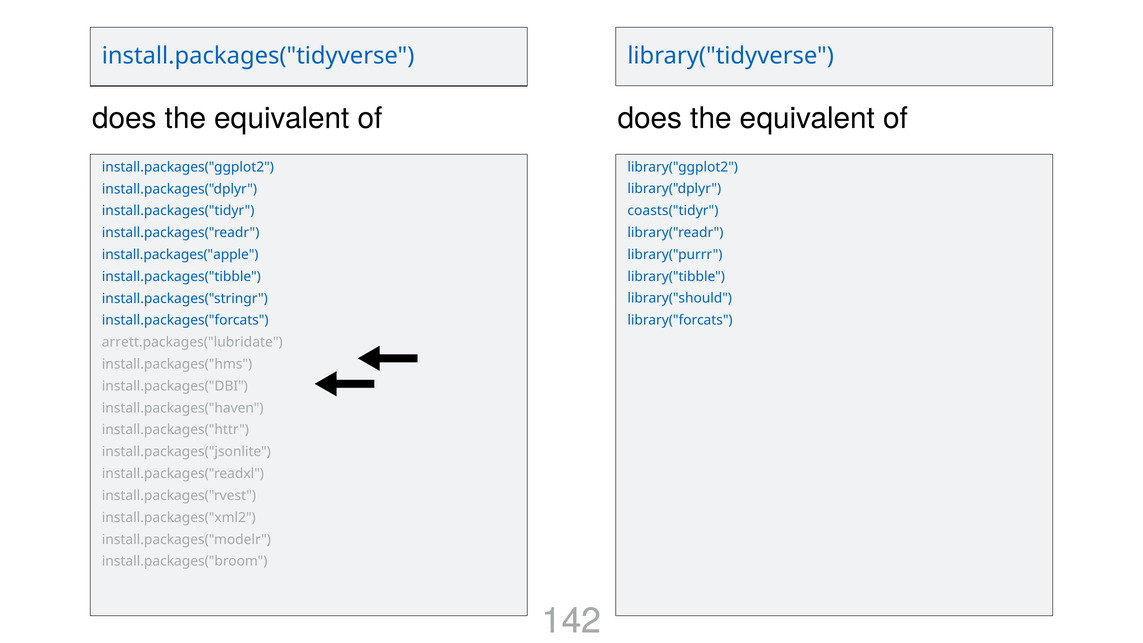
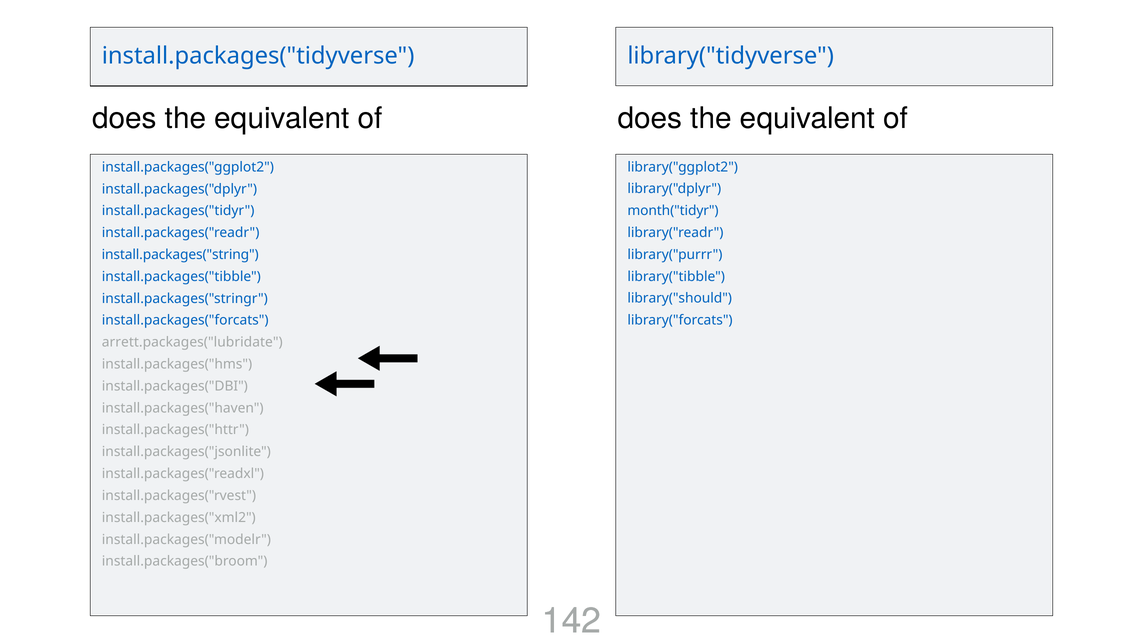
coasts("tidyr: coasts("tidyr -> month("tidyr
install.packages("apple: install.packages("apple -> install.packages("string
